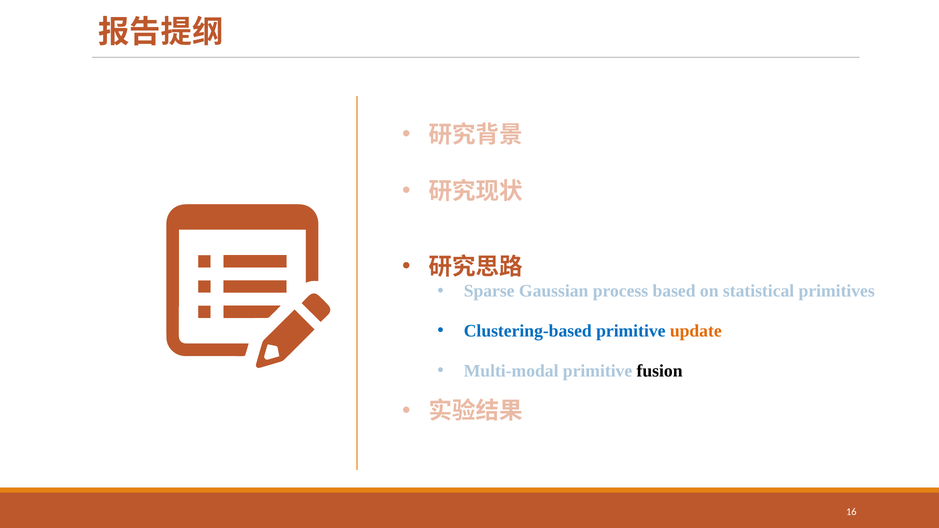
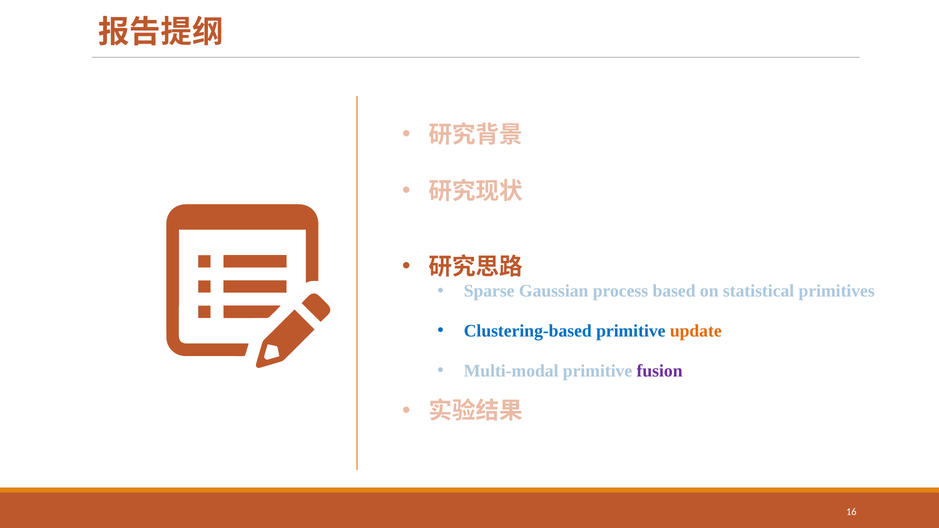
fusion colour: black -> purple
